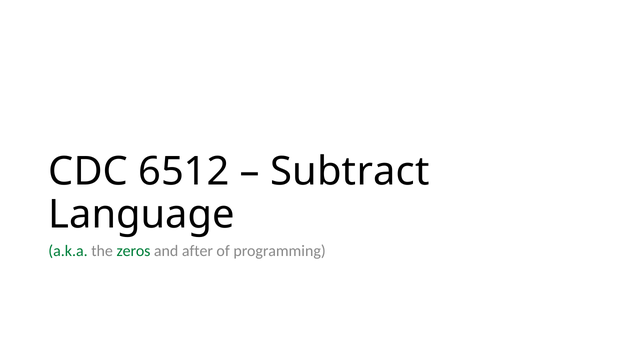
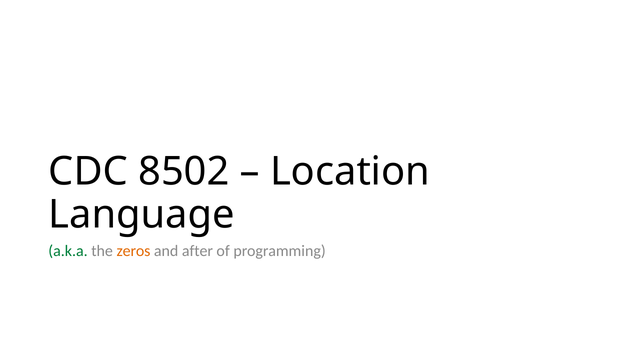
6512: 6512 -> 8502
Subtract: Subtract -> Location
zeros colour: green -> orange
